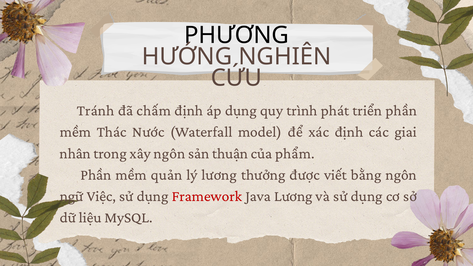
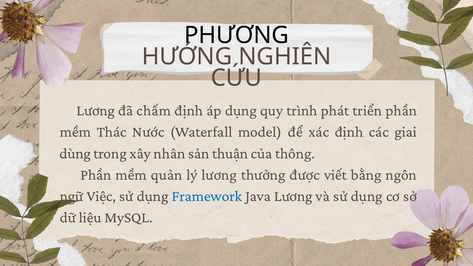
Tránh at (96, 111): Tránh -> Lương
nhân: nhân -> dùng
xây ngôn: ngôn -> nhân
phẩm: phẩm -> thông
Framework colour: red -> blue
